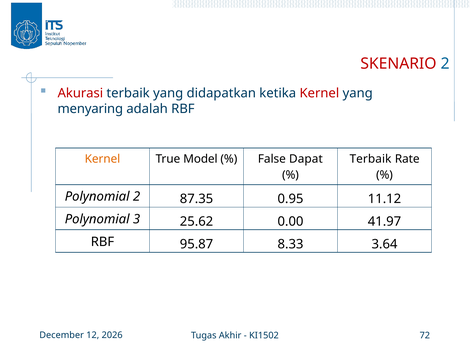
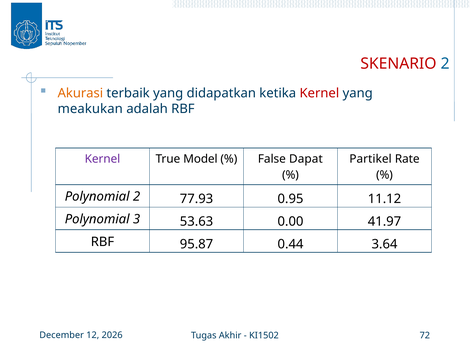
Akurasi colour: red -> orange
menyaring: menyaring -> meakukan
Kernel at (102, 159) colour: orange -> purple
Terbaik at (371, 159): Terbaik -> Partikel
87.35: 87.35 -> 77.93
25.62: 25.62 -> 53.63
8.33: 8.33 -> 0.44
